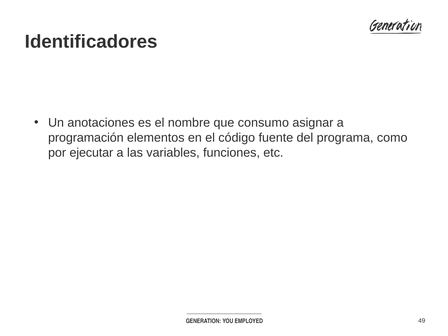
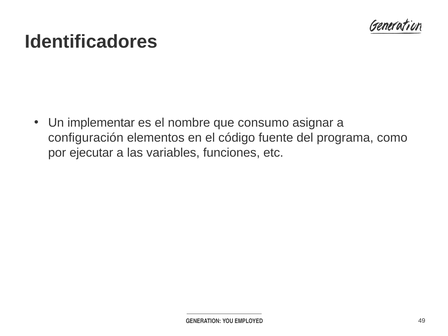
anotaciones: anotaciones -> implementar
programación: programación -> configuración
